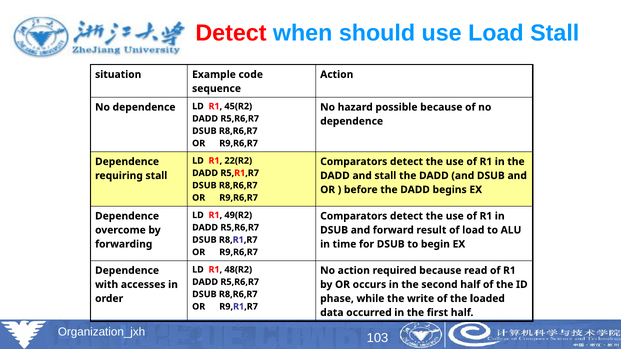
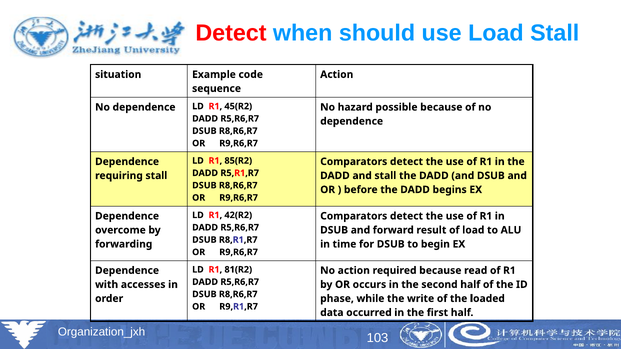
22(R2: 22(R2 -> 85(R2
49(R2: 49(R2 -> 42(R2
48(R2: 48(R2 -> 81(R2
